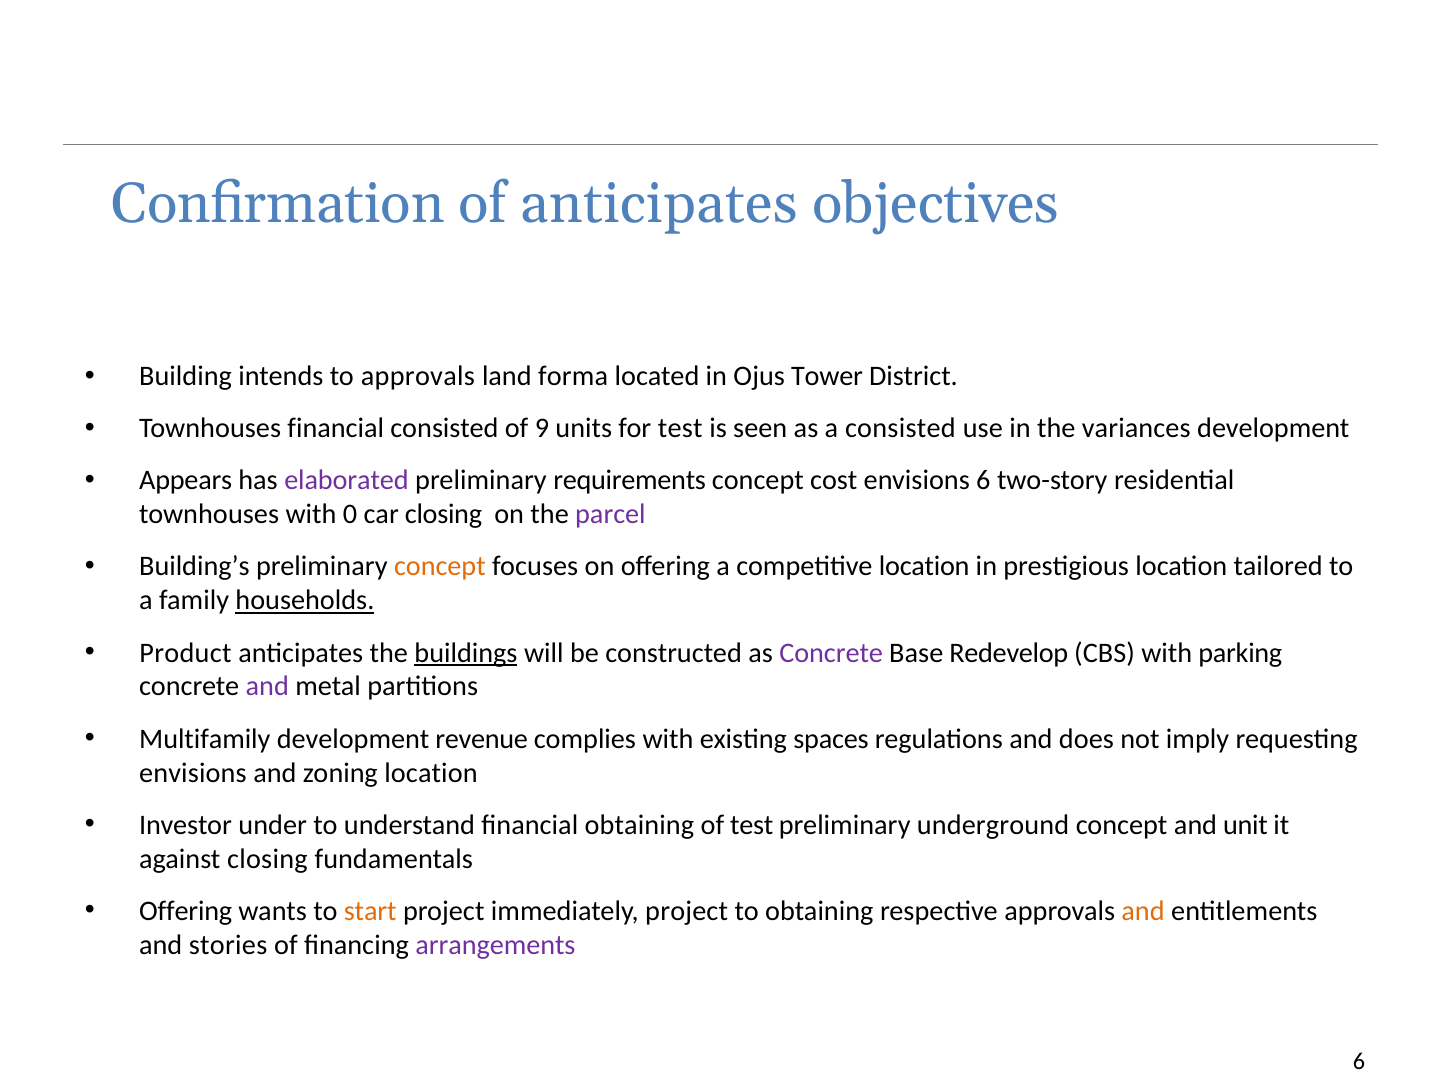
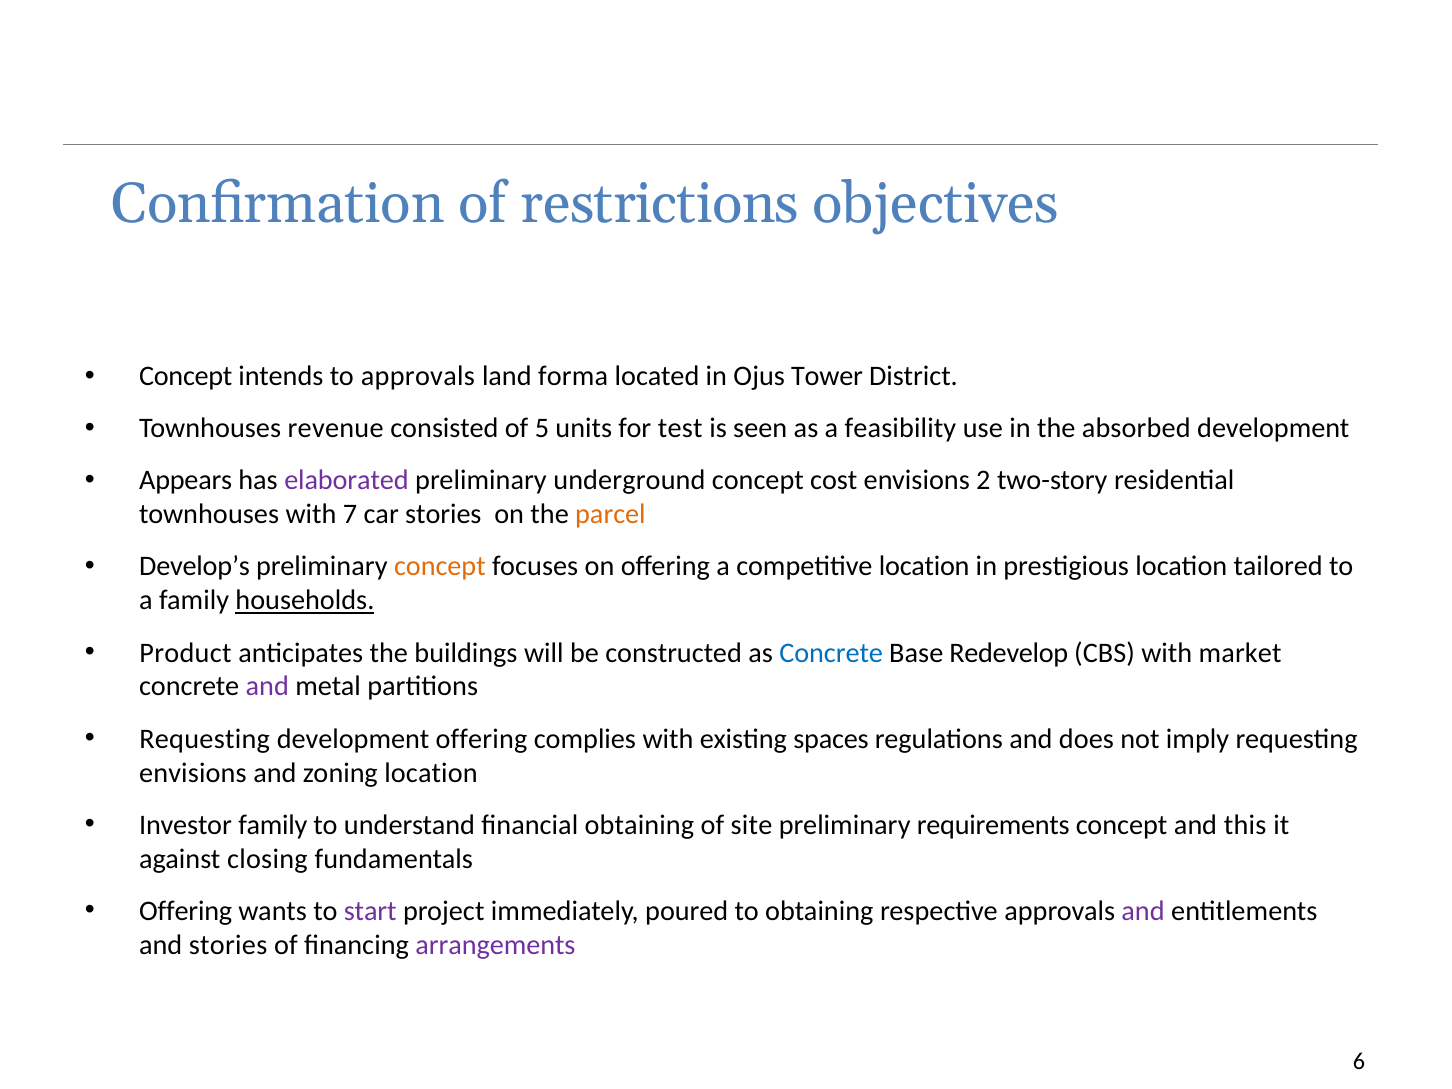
of anticipates: anticipates -> restrictions
Building at (186, 376): Building -> Concept
Townhouses financial: financial -> revenue
9: 9 -> 5
a consisted: consisted -> feasibility
variances: variances -> absorbed
requirements: requirements -> underground
envisions 6: 6 -> 2
0: 0 -> 7
car closing: closing -> stories
parcel colour: purple -> orange
Building’s: Building’s -> Develop’s
buildings underline: present -> none
Concrete at (831, 653) colour: purple -> blue
parking: parking -> market
Multifamily at (205, 739): Multifamily -> Requesting
development revenue: revenue -> offering
Investor under: under -> family
of test: test -> site
underground: underground -> requirements
unit: unit -> this
start colour: orange -> purple
immediately project: project -> poured
and at (1143, 911) colour: orange -> purple
